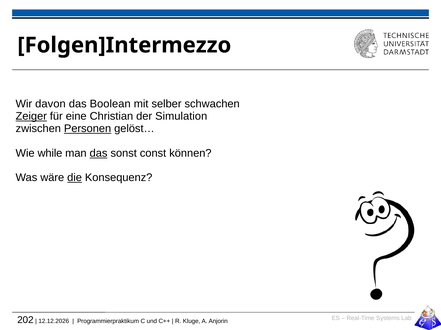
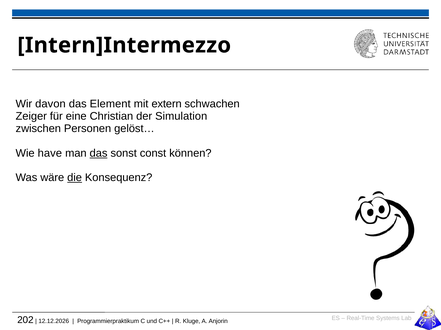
Folgen]Intermezzo: Folgen]Intermezzo -> Intern]Intermezzo
Boolean: Boolean -> Element
selber: selber -> extern
Zeiger underline: present -> none
Personen underline: present -> none
while: while -> have
